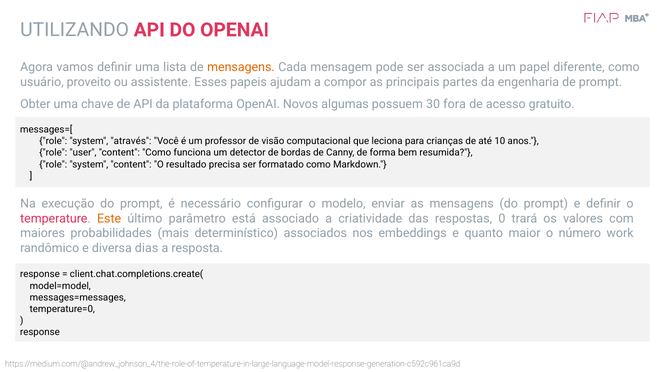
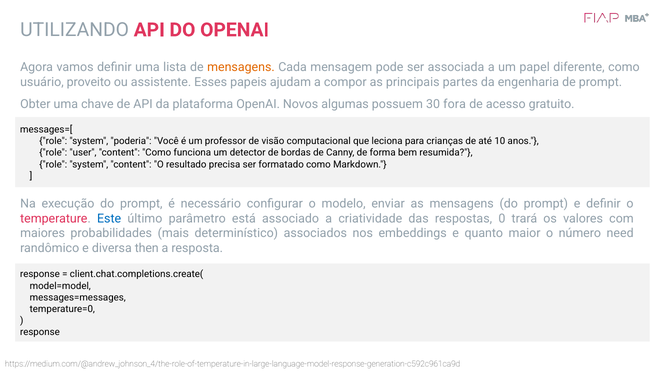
através: através -> poderia
Este colour: orange -> blue
work: work -> need
dias: dias -> then
